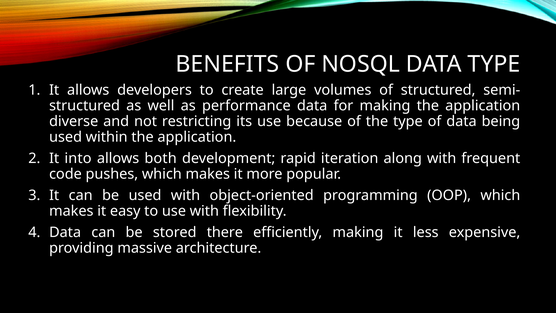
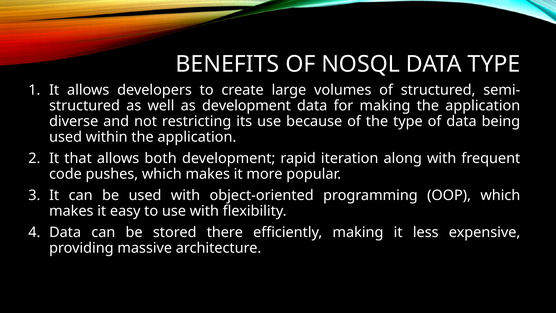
as performance: performance -> development
into: into -> that
